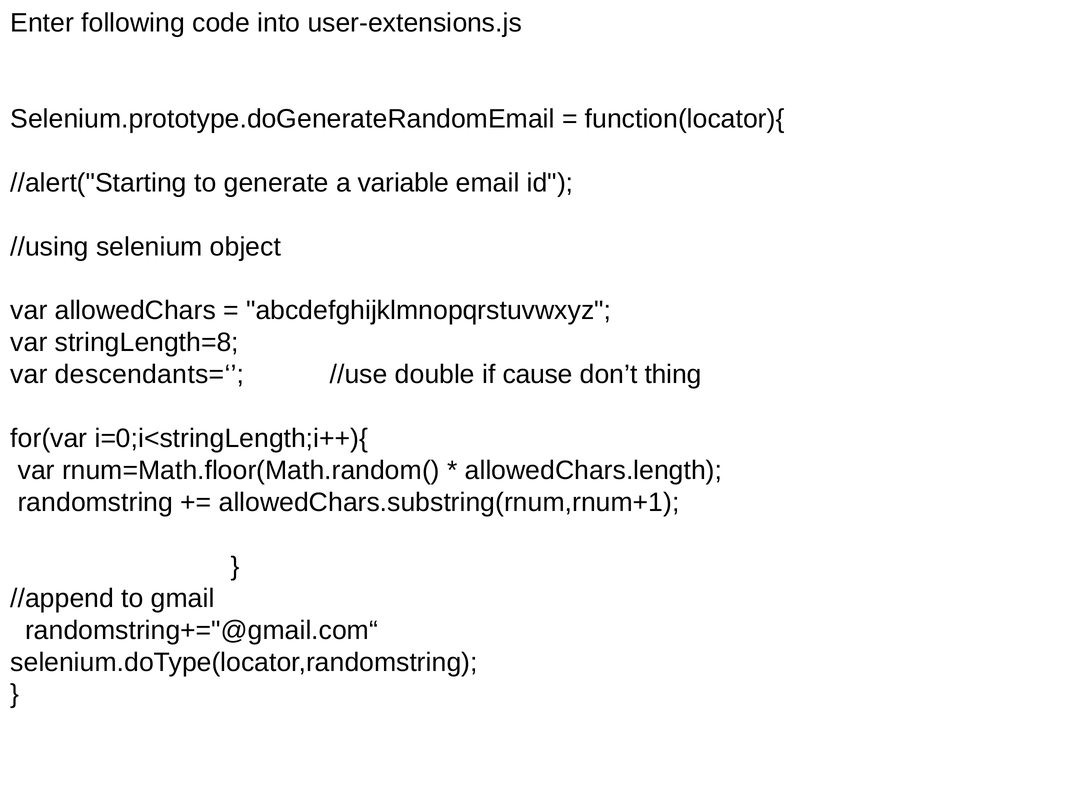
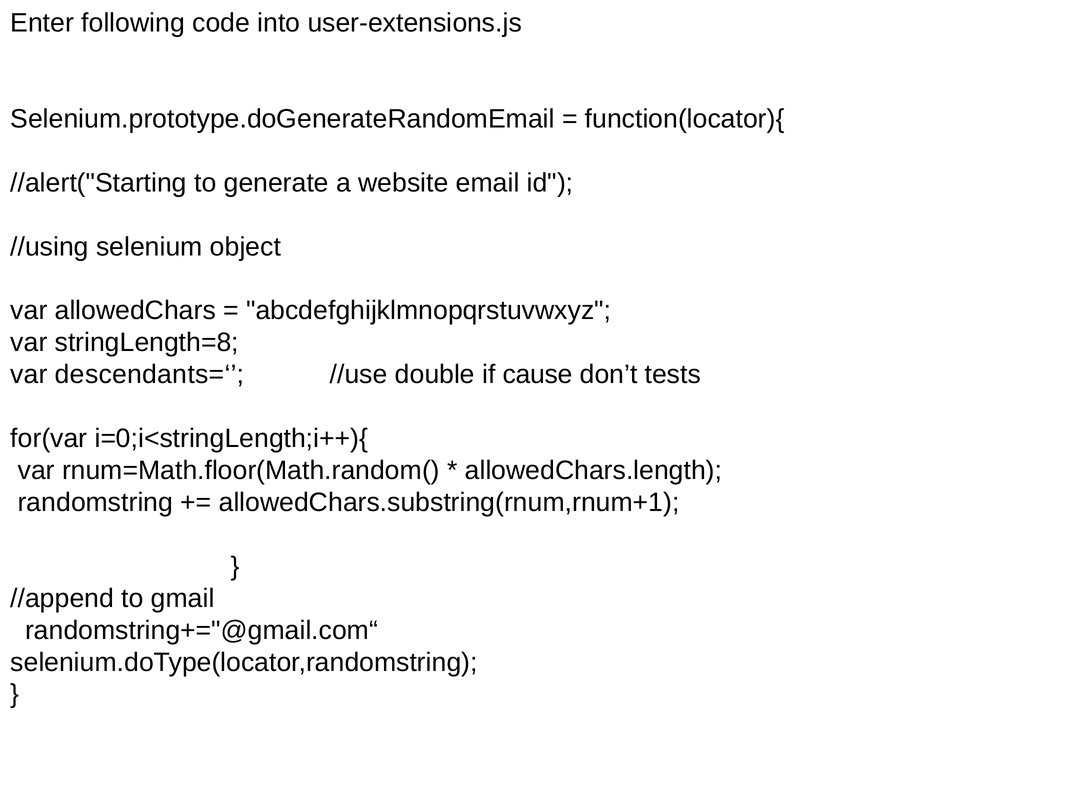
variable: variable -> website
thing: thing -> tests
